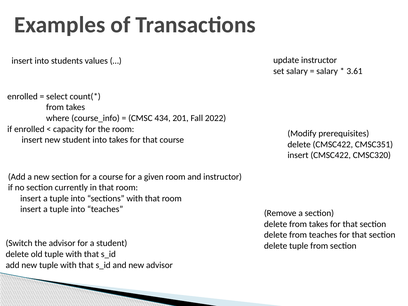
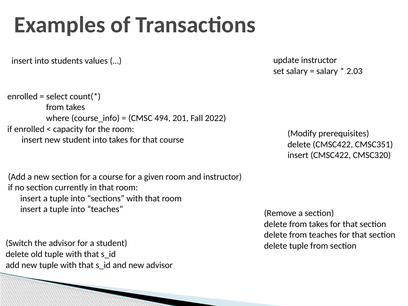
3.61: 3.61 -> 2.03
434: 434 -> 494
